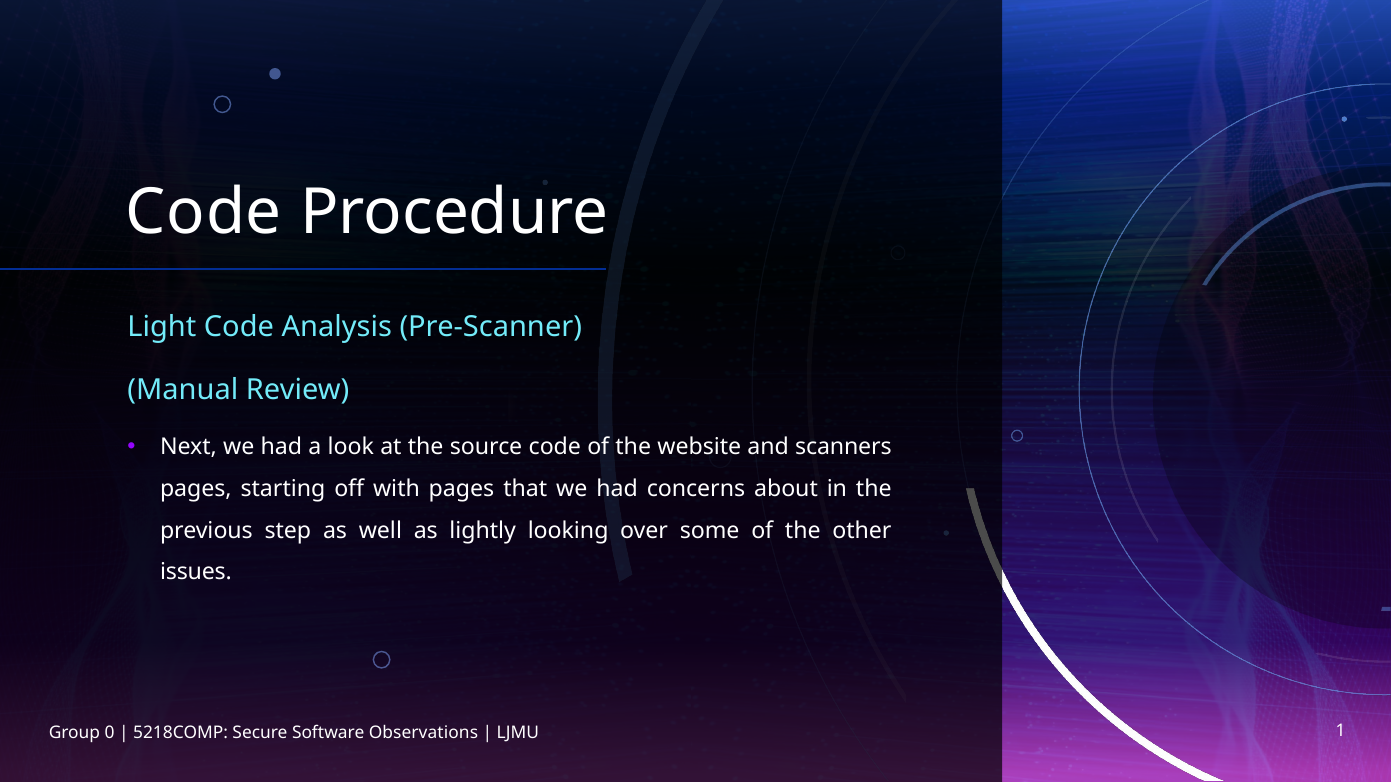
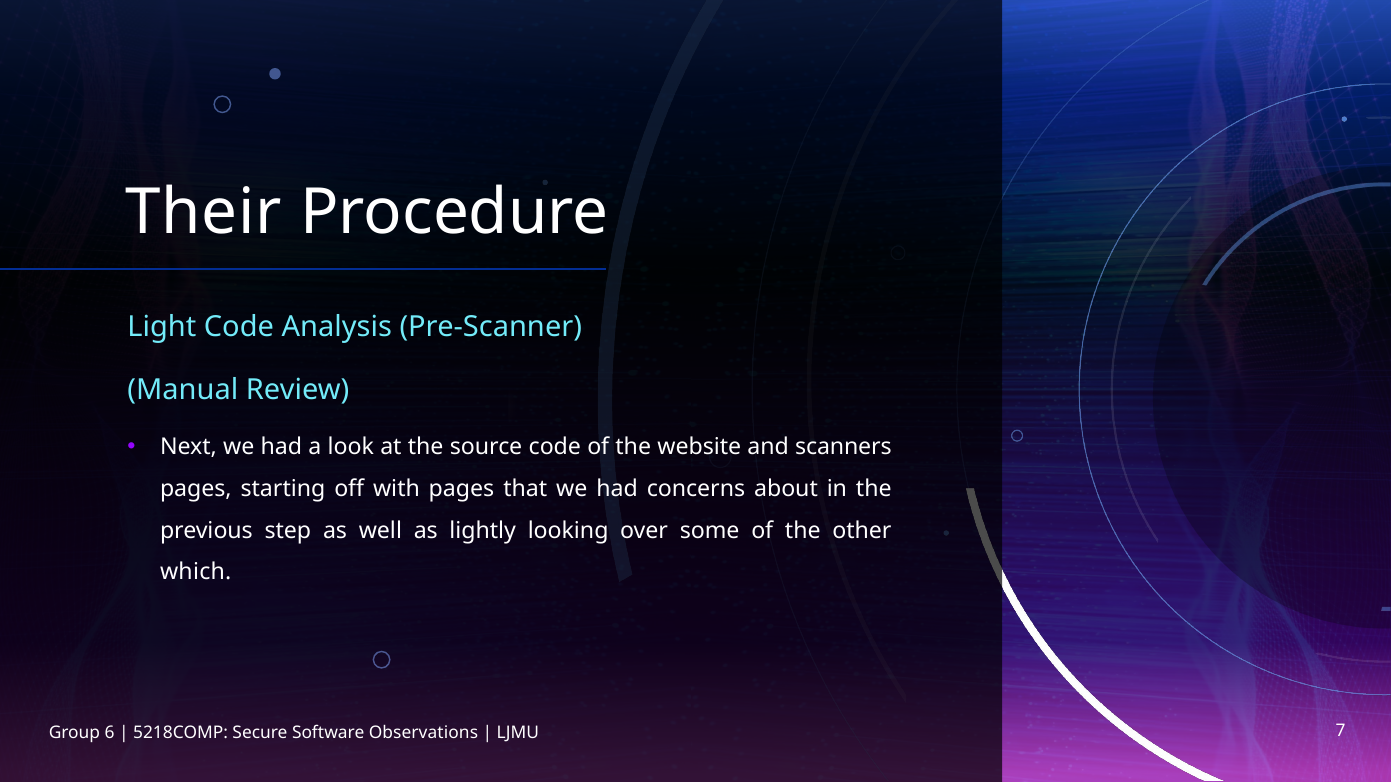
Code at (204, 213): Code -> Their
issues: issues -> which
0: 0 -> 6
1: 1 -> 7
